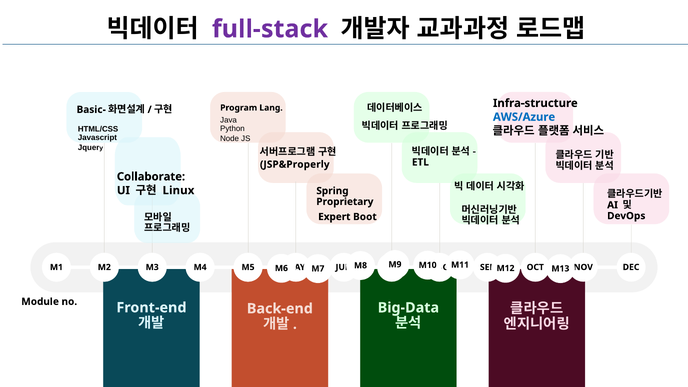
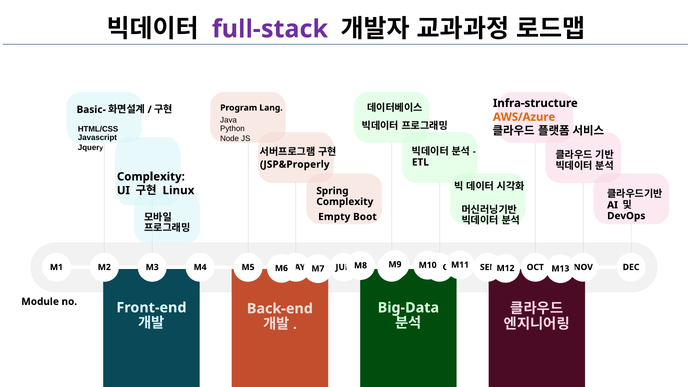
AWS/Azure colour: blue -> orange
Collaborate at (151, 177): Collaborate -> Complexity
Proprietary at (345, 202): Proprietary -> Complexity
Expert: Expert -> Empty
